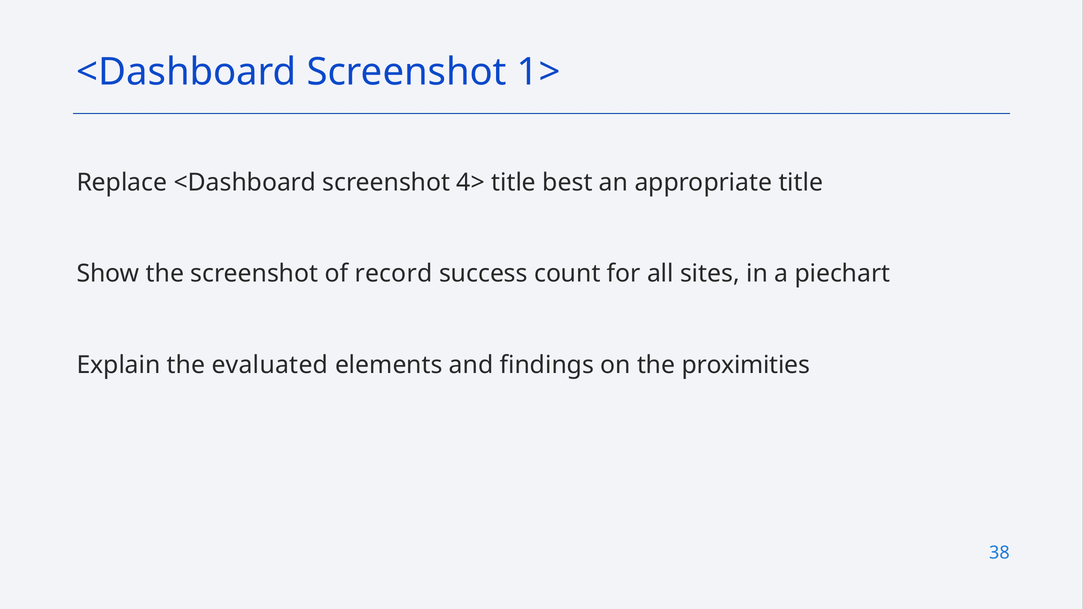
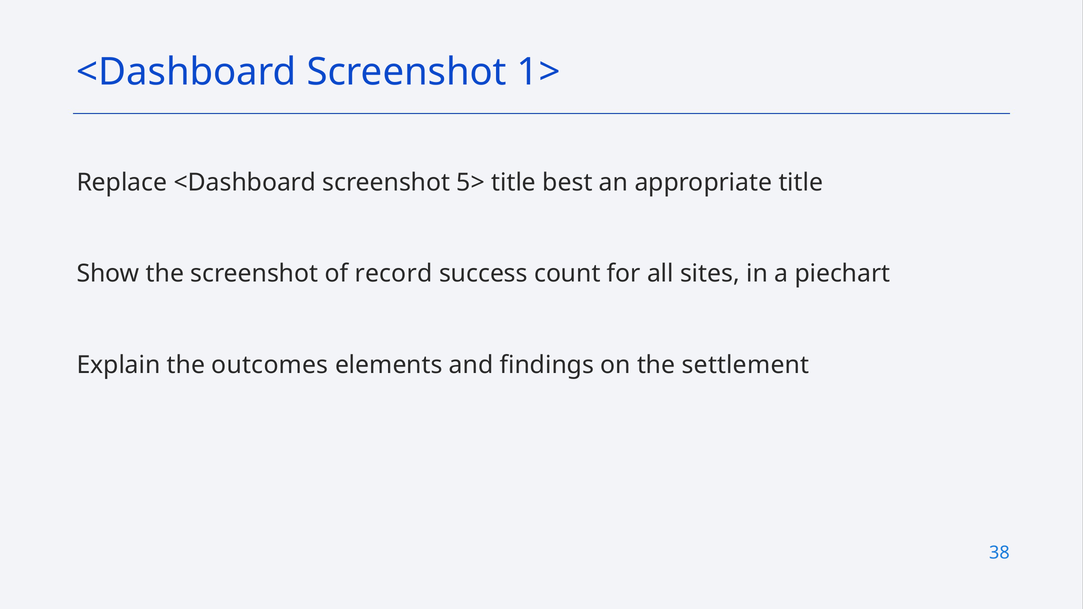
4>: 4> -> 5>
evaluated: evaluated -> outcomes
proximities: proximities -> settlement
